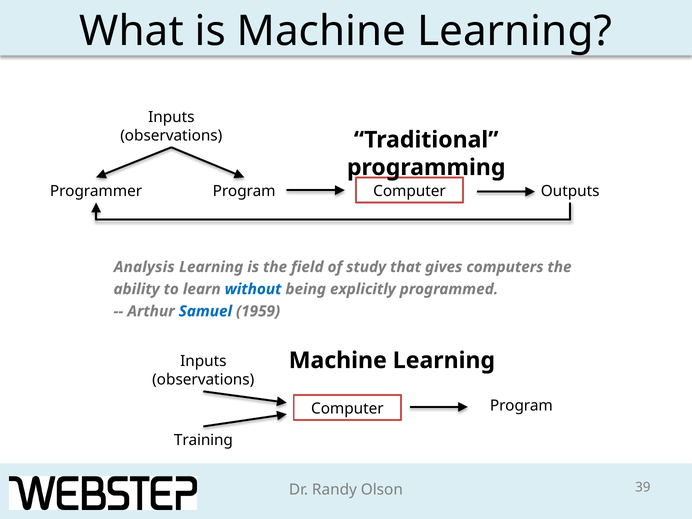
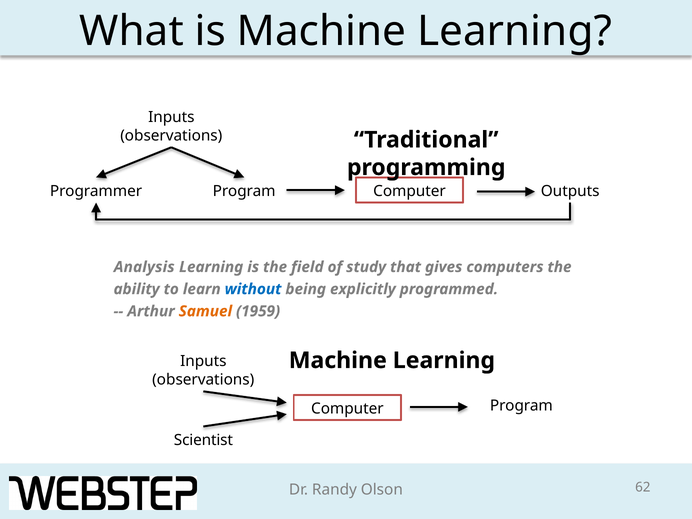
Samuel colour: blue -> orange
Training: Training -> Scientist
39: 39 -> 62
